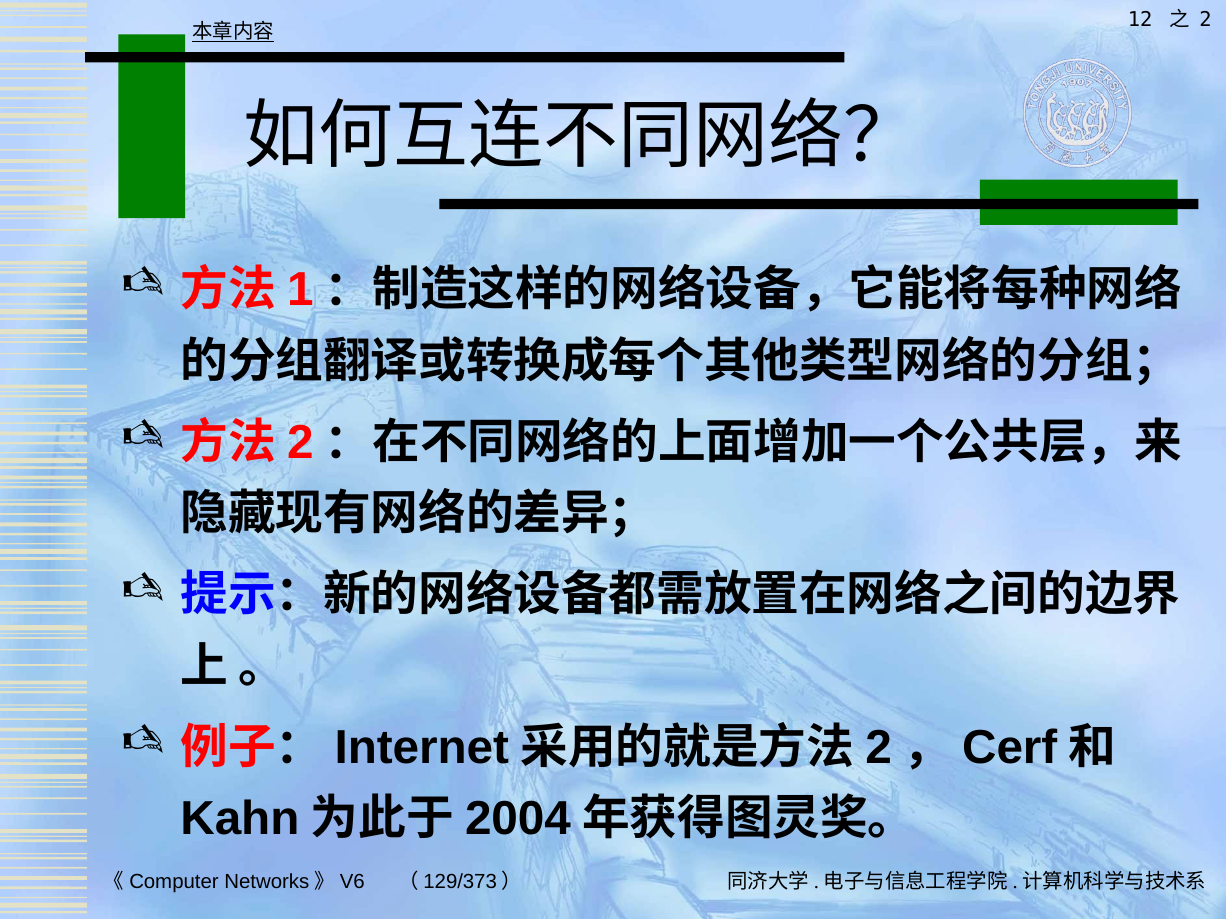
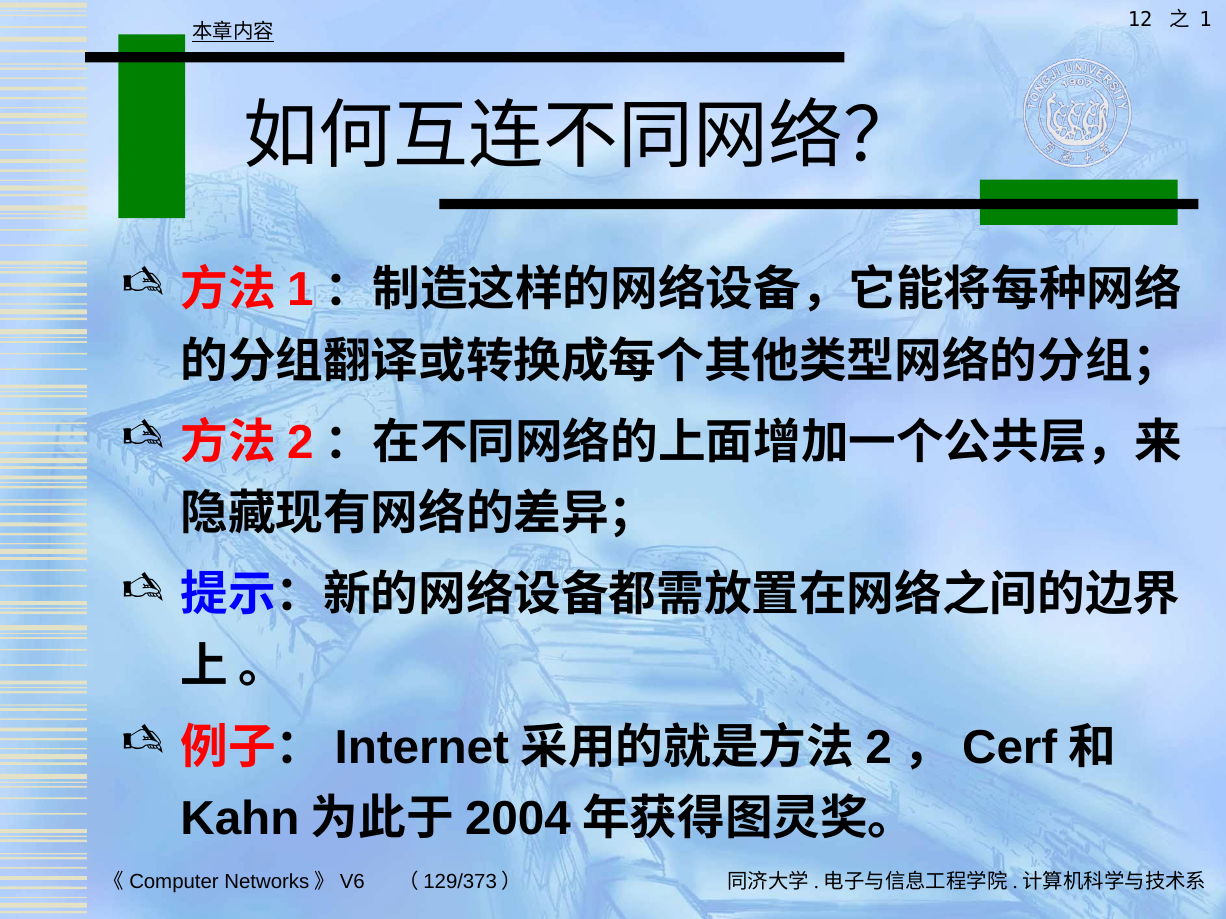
2 at (1206, 20): 2 -> 1
